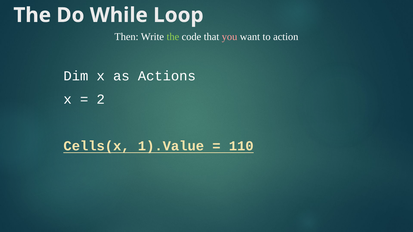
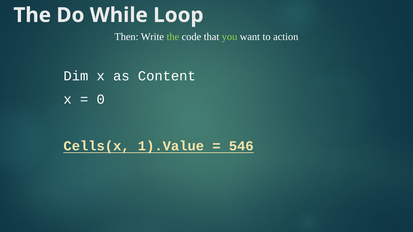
you colour: pink -> light green
Actions: Actions -> Content
2: 2 -> 0
110: 110 -> 546
